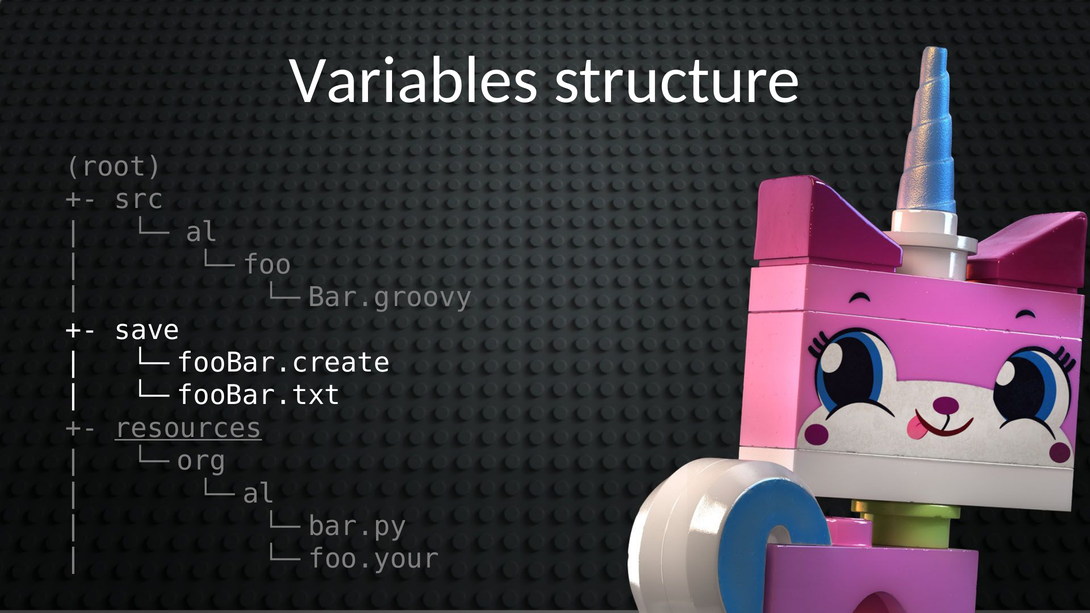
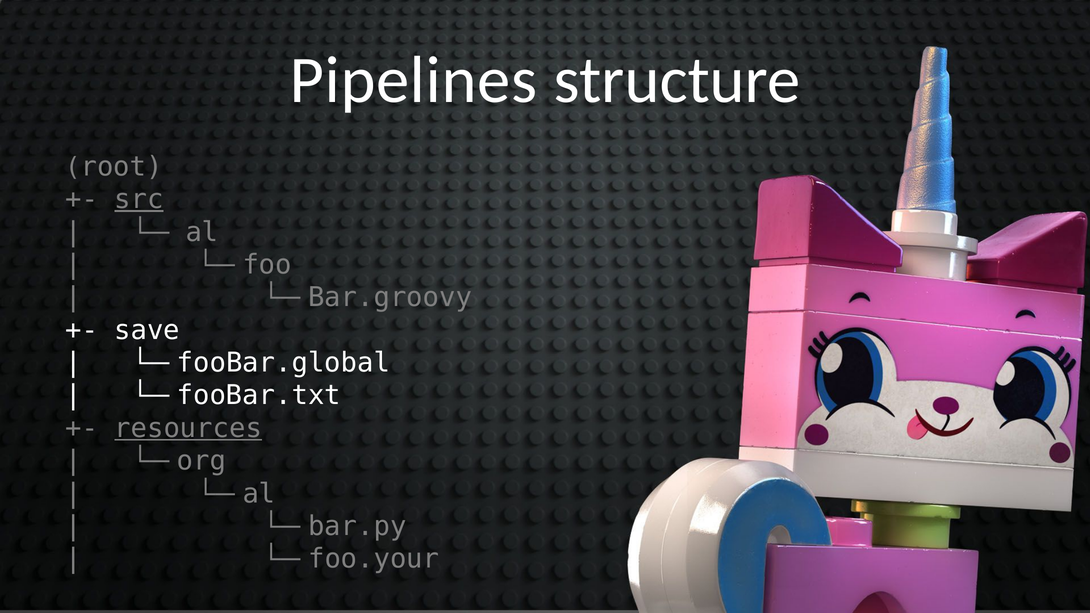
Variables: Variables -> Pipelines
src underline: none -> present
fooBar.create: fooBar.create -> fooBar.global
